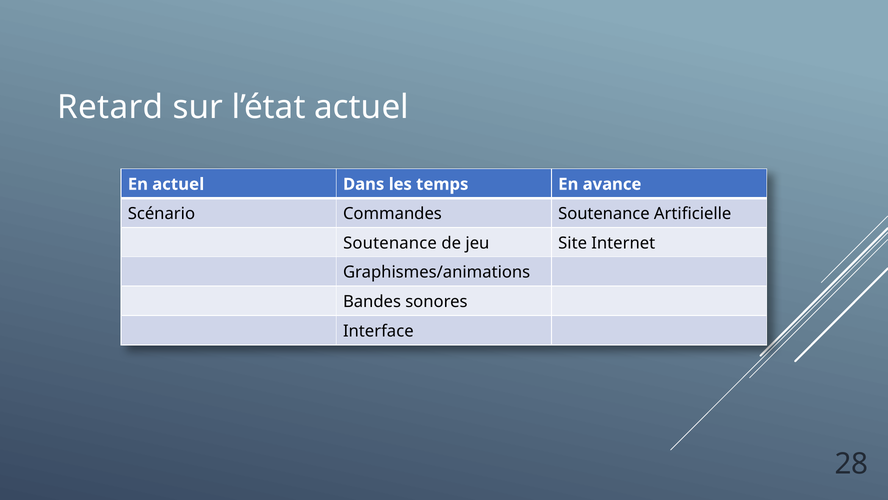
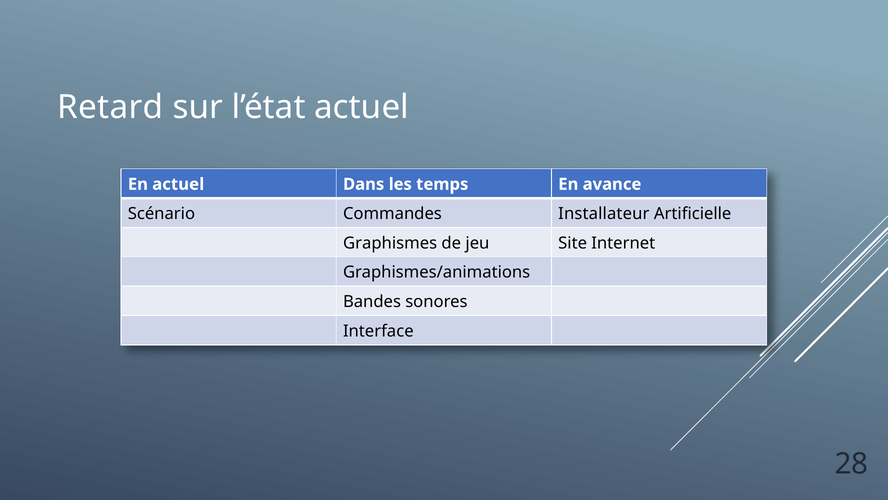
Commandes Soutenance: Soutenance -> Installateur
Soutenance at (390, 243): Soutenance -> Graphismes
